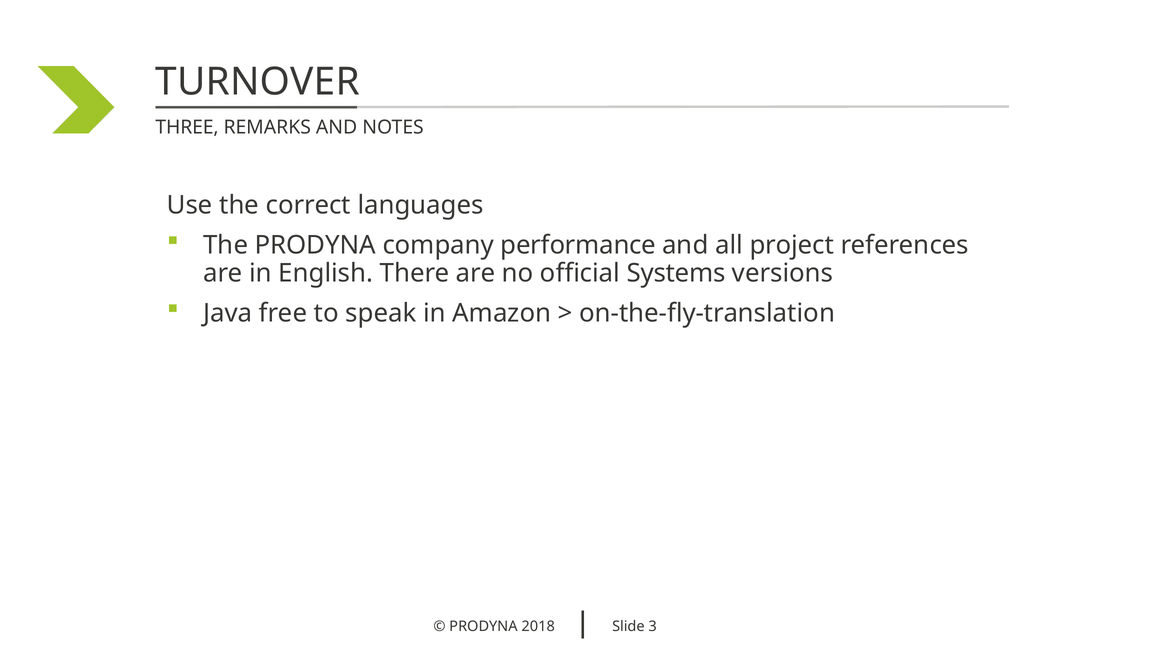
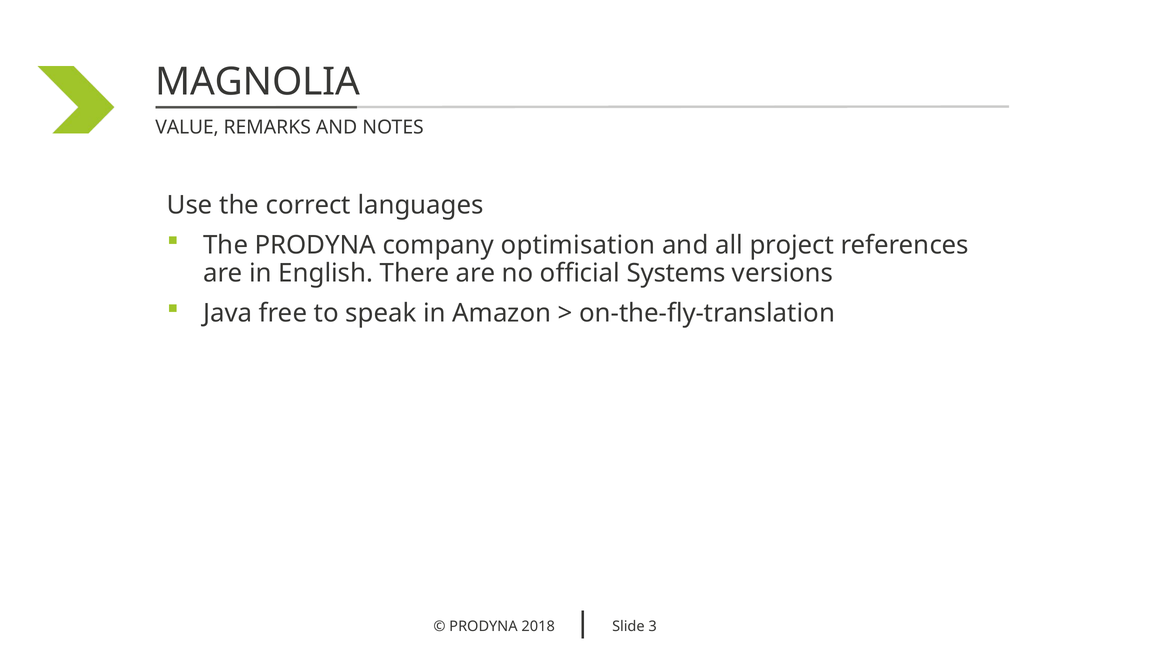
TURNOVER: TURNOVER -> MAGNOLIA
THREE: THREE -> VALUE
performance: performance -> optimisation
